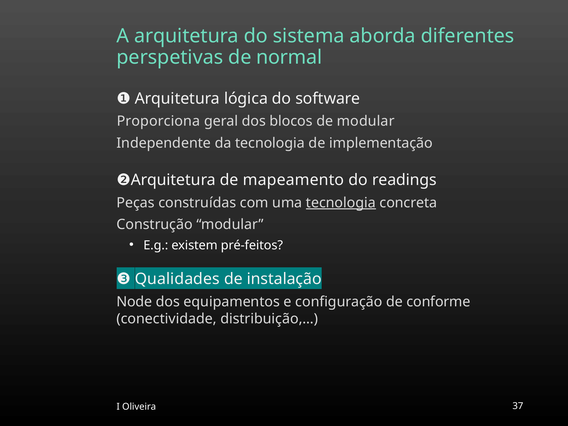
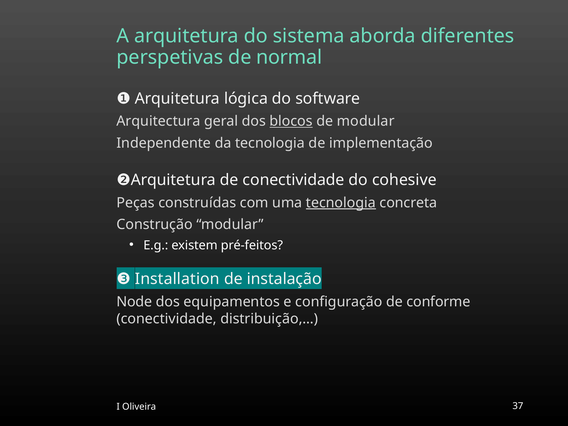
Proporciona: Proporciona -> Arquitectura
blocos underline: none -> present
de mapeamento: mapeamento -> conectividade
readings: readings -> cohesive
Qualidades: Qualidades -> Installation
